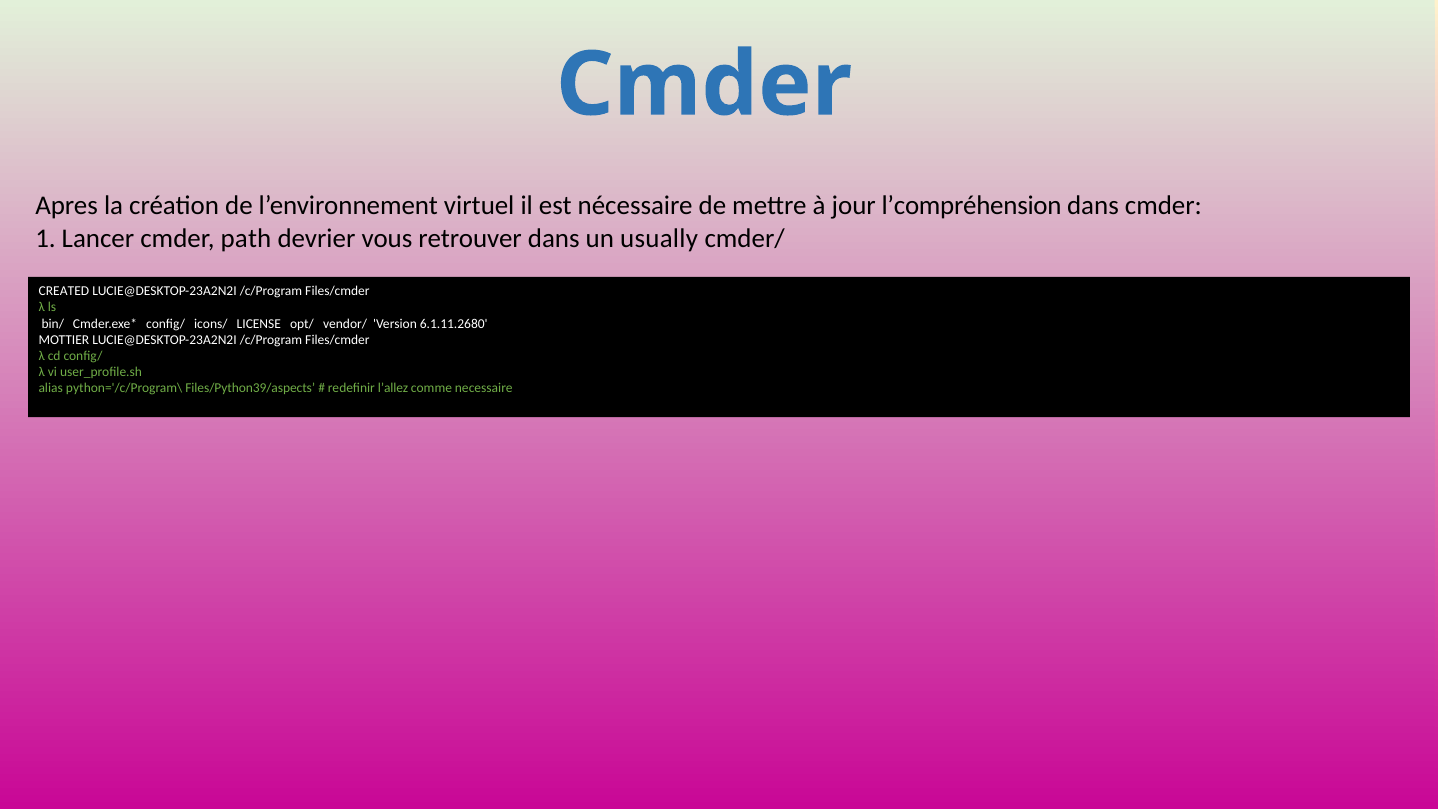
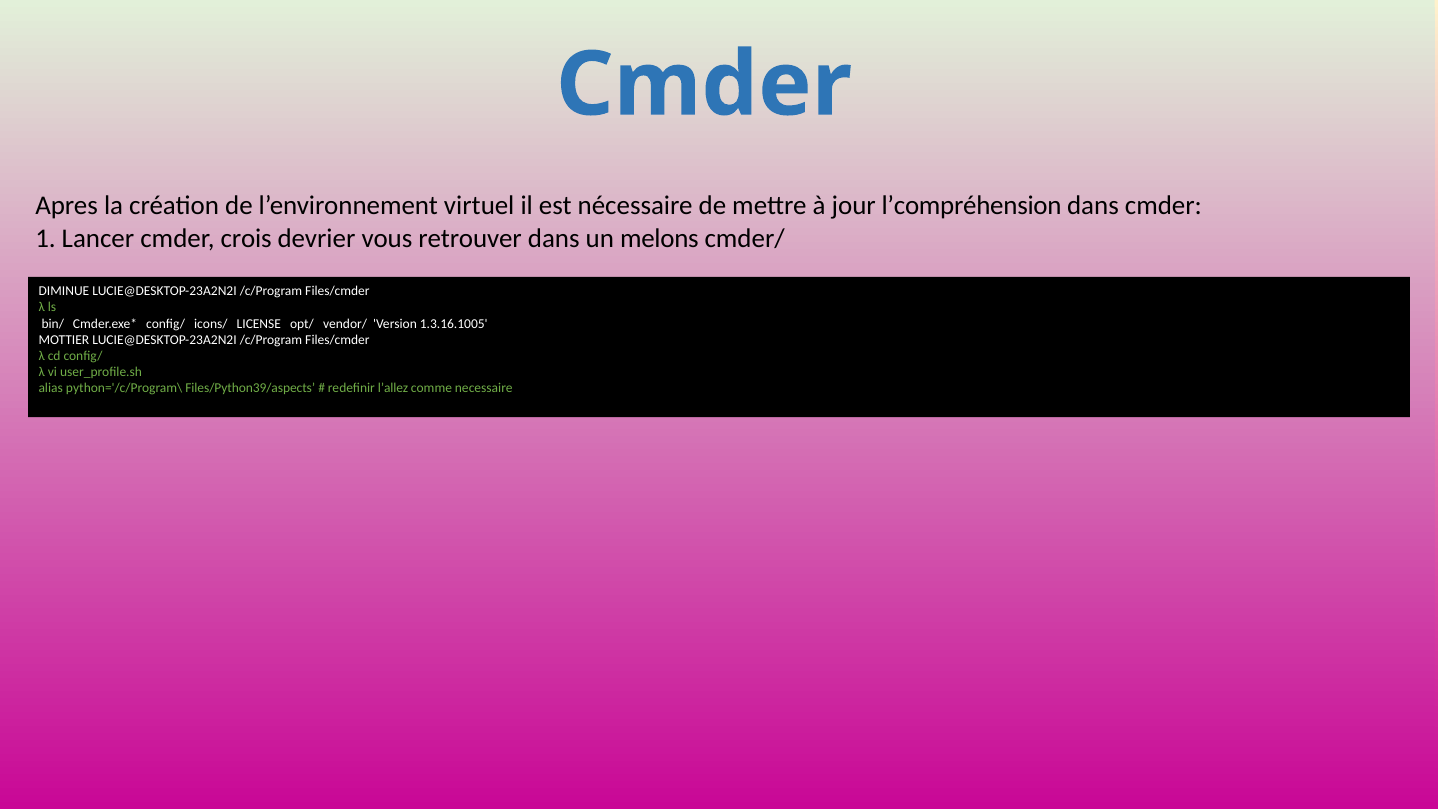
path: path -> crois
usually: usually -> melons
CREATED: CREATED -> DIMINUE
6.1.11.2680: 6.1.11.2680 -> 1.3.16.1005
